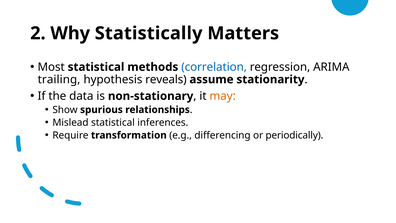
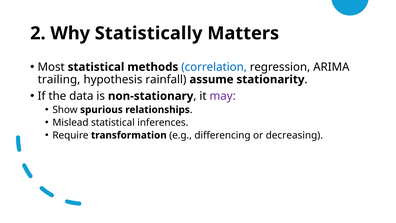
reveals: reveals -> rainfall
may colour: orange -> purple
periodically: periodically -> decreasing
